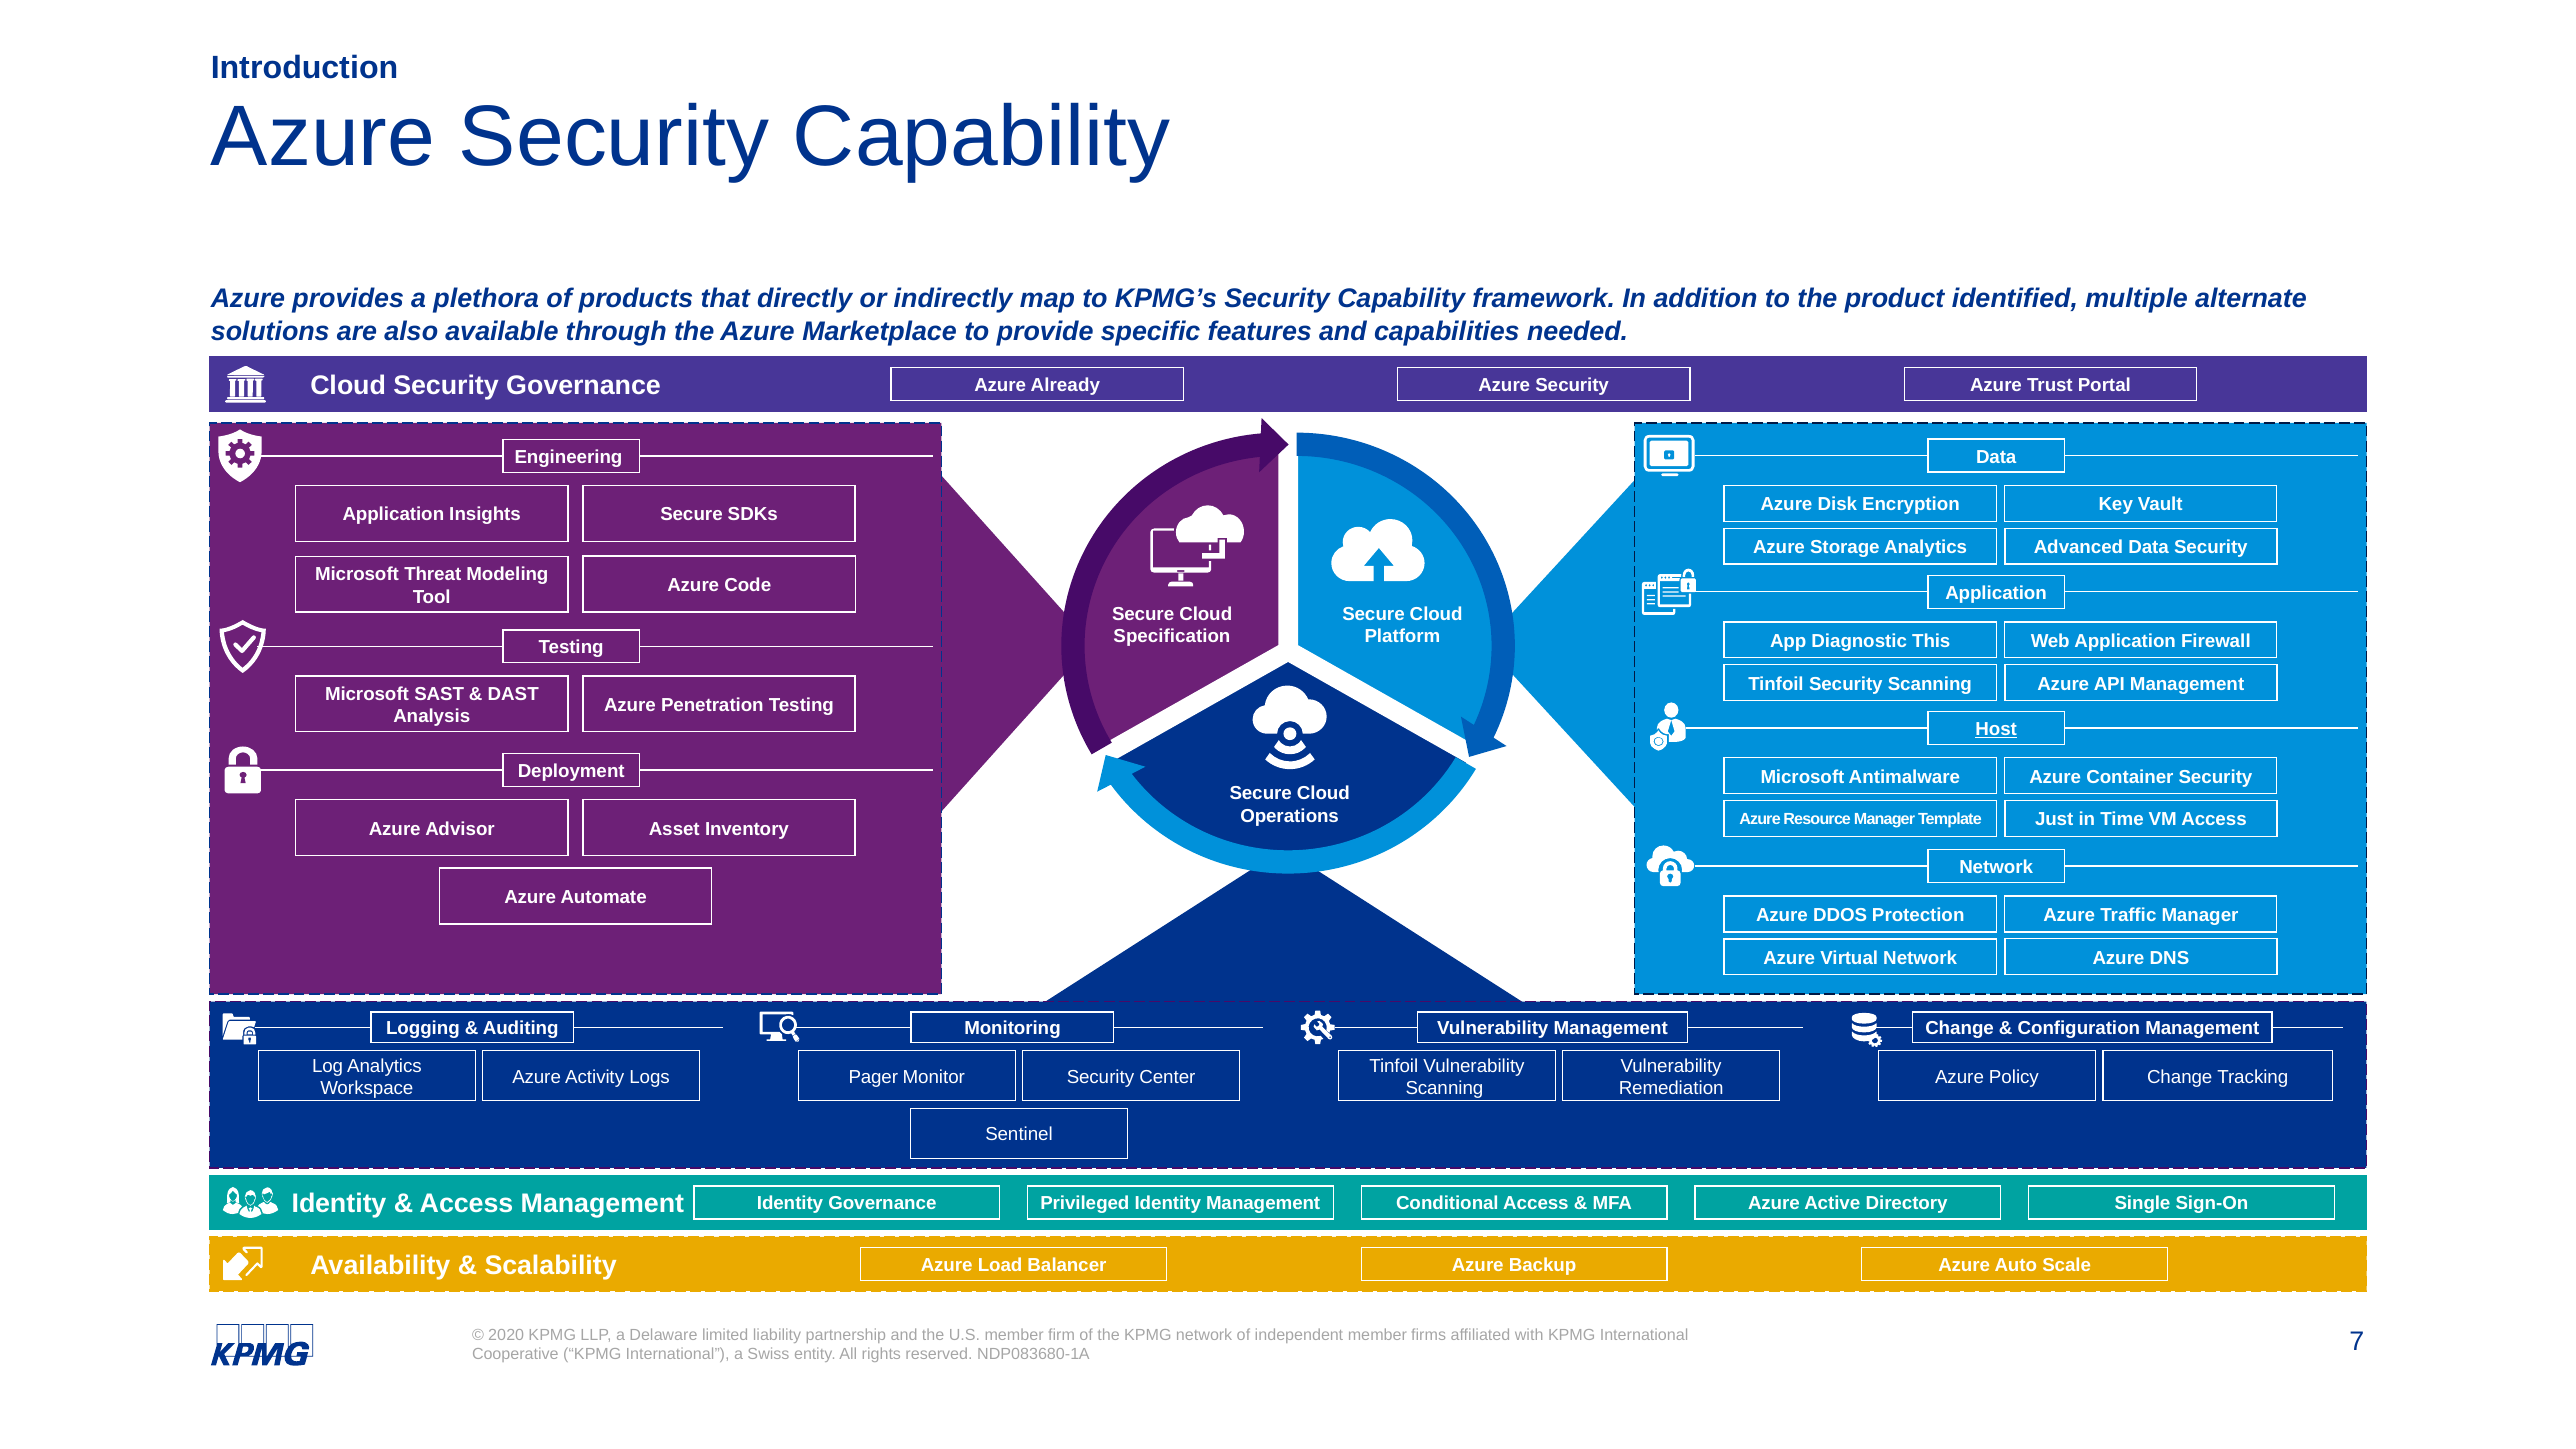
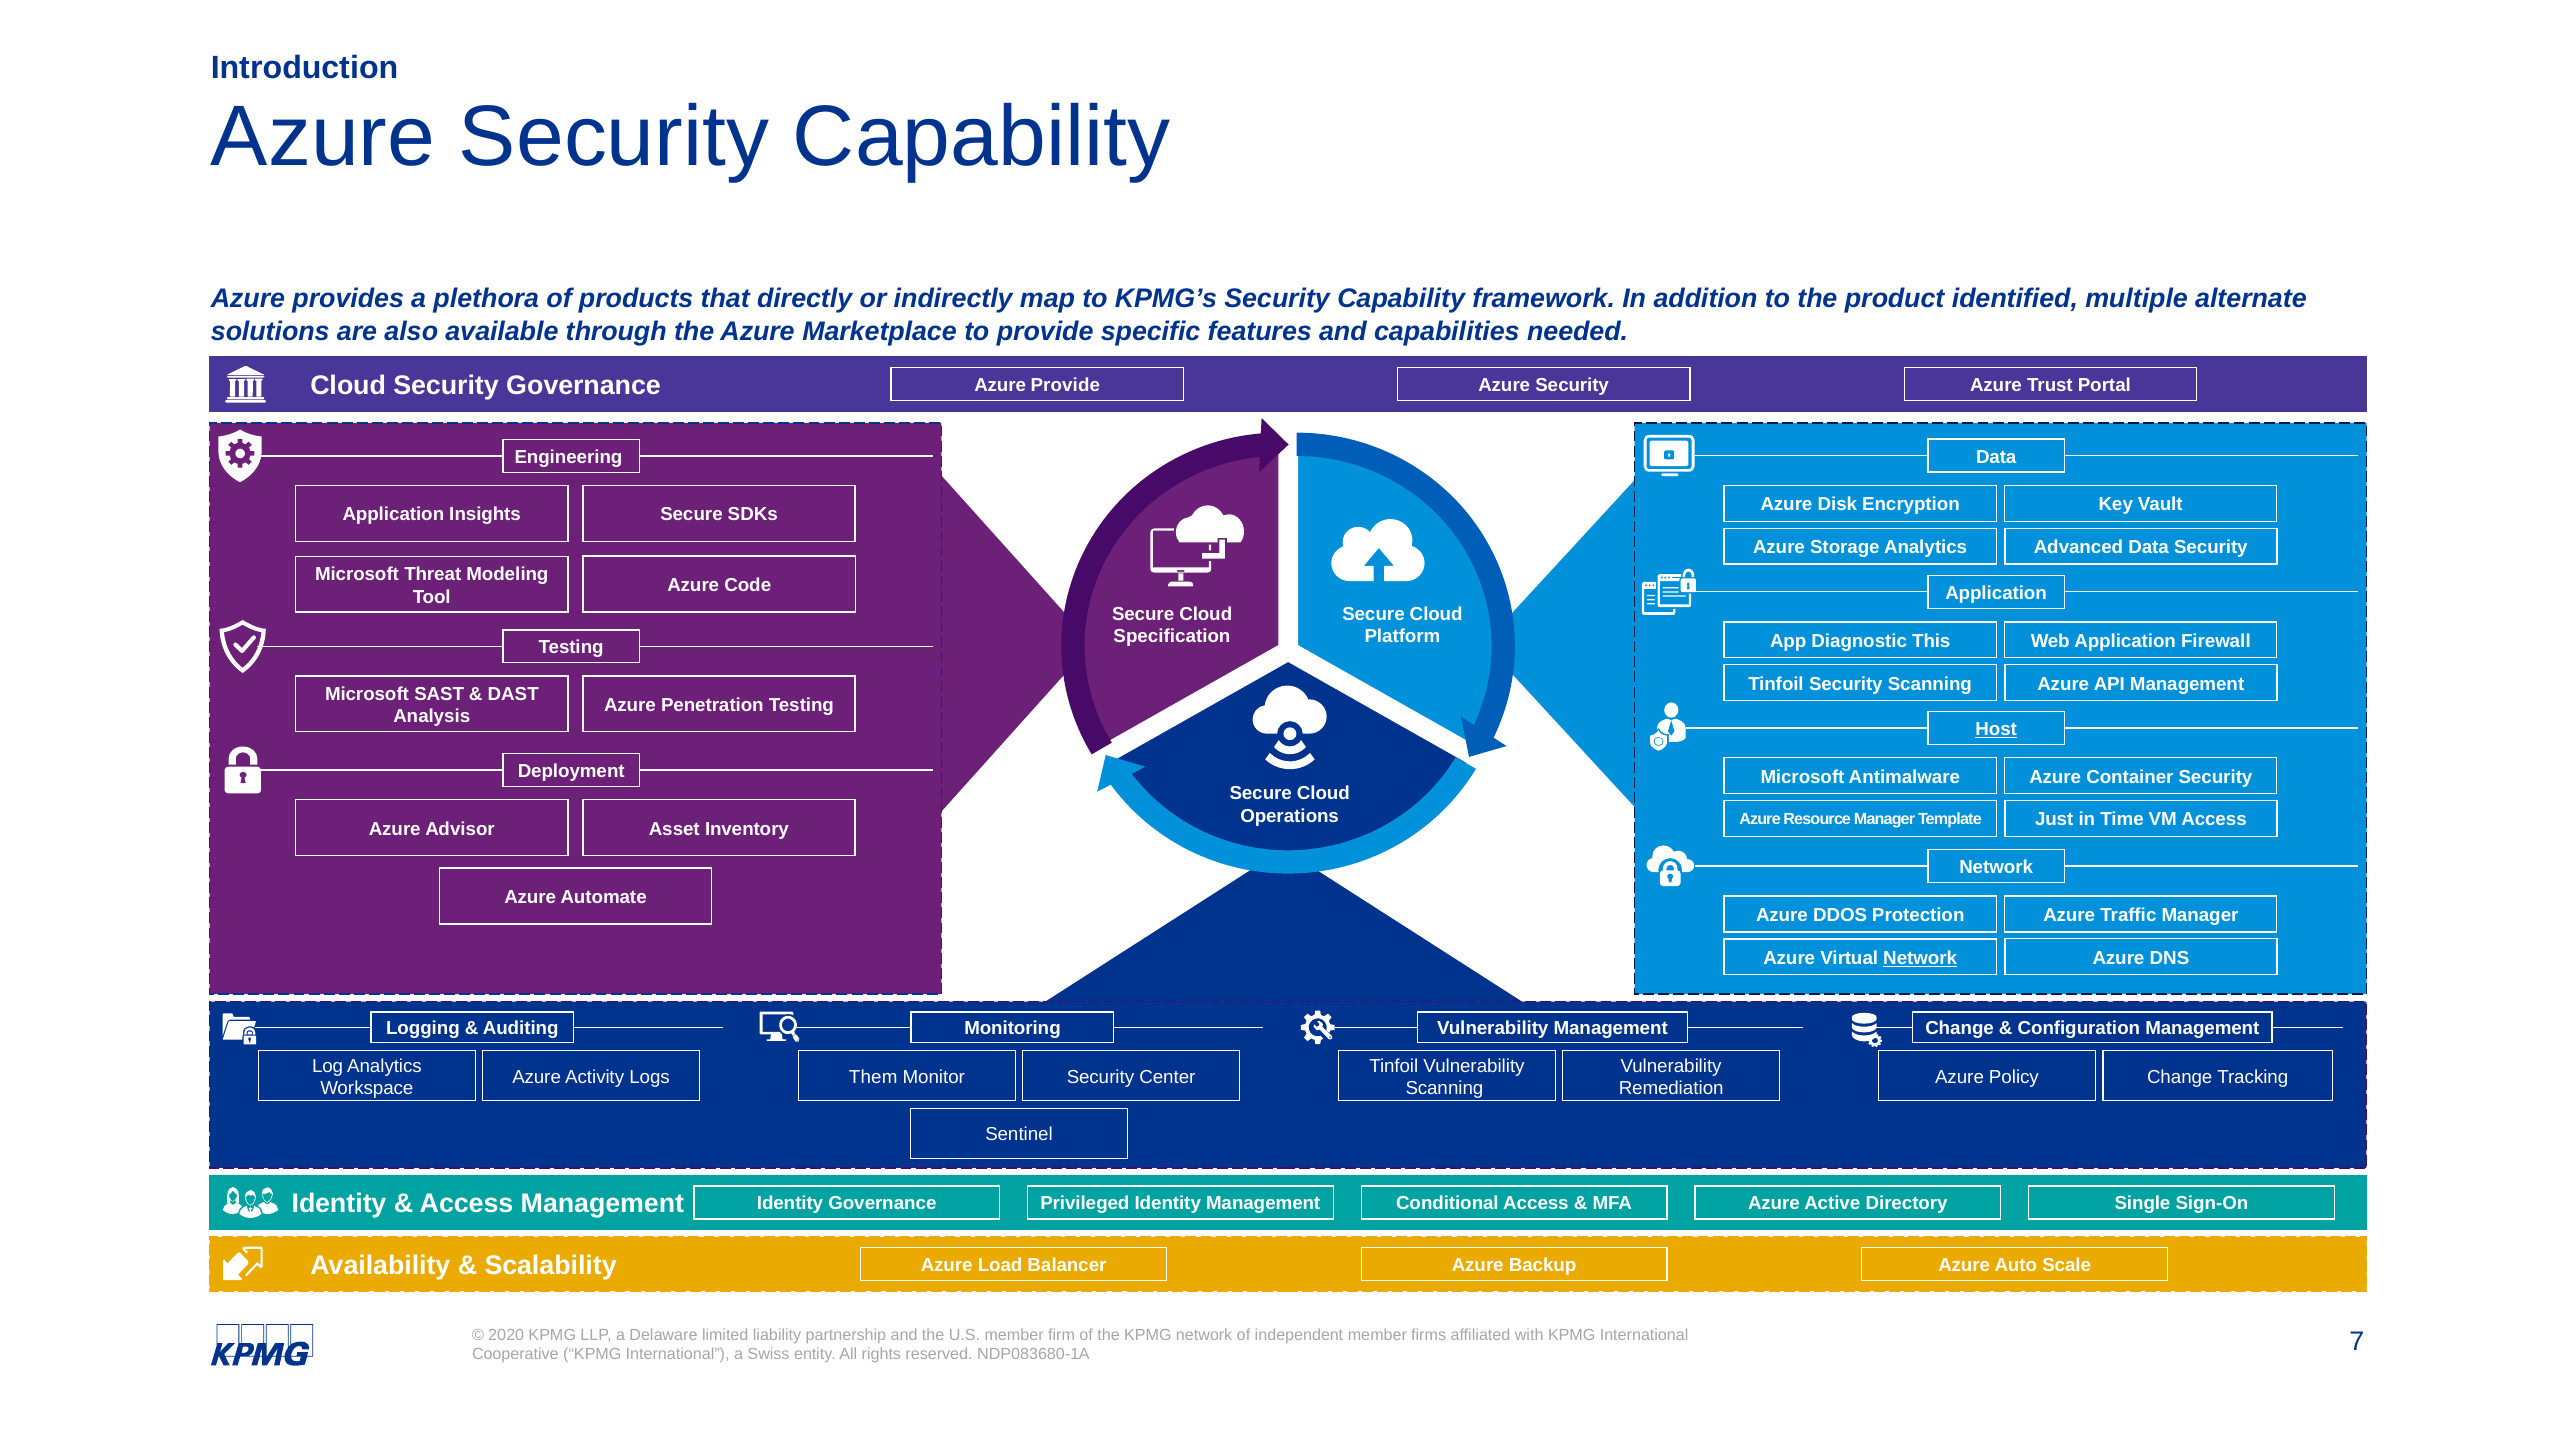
Azure Already: Already -> Provide
Network at (1920, 958) underline: none -> present
Pager: Pager -> Them
